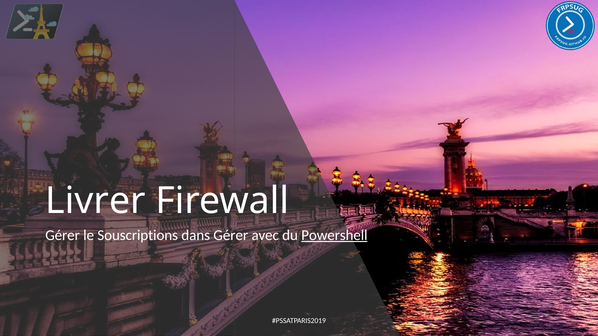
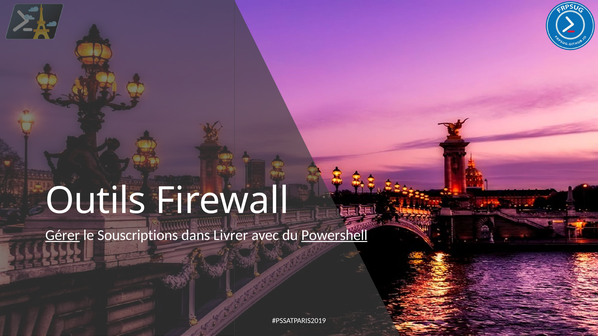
Livrer: Livrer -> Outils
Gérer at (63, 235) underline: none -> present
dans Gérer: Gérer -> Livrer
